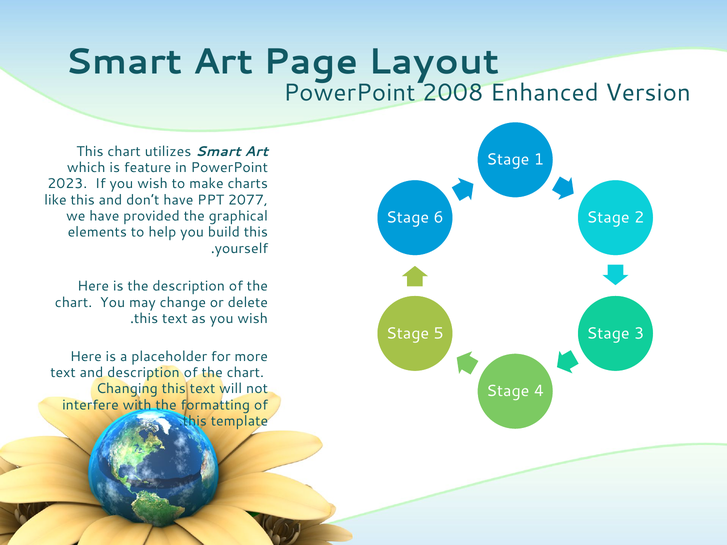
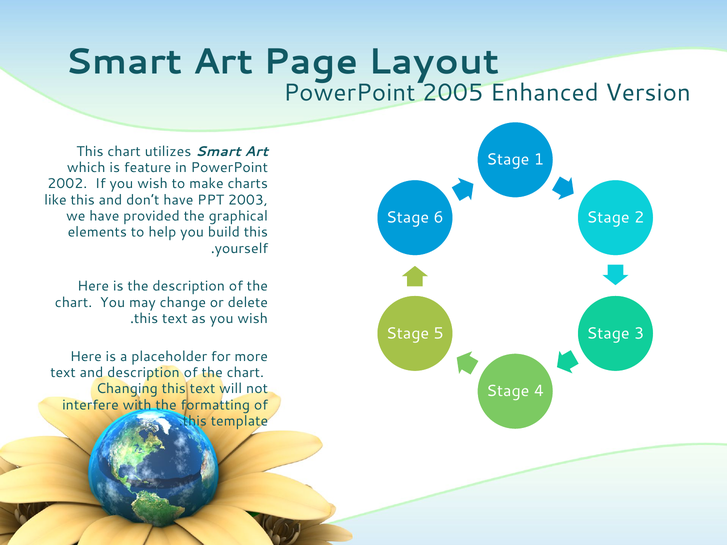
2008: 2008 -> 2005
2023: 2023 -> 2002
2077: 2077 -> 2003
